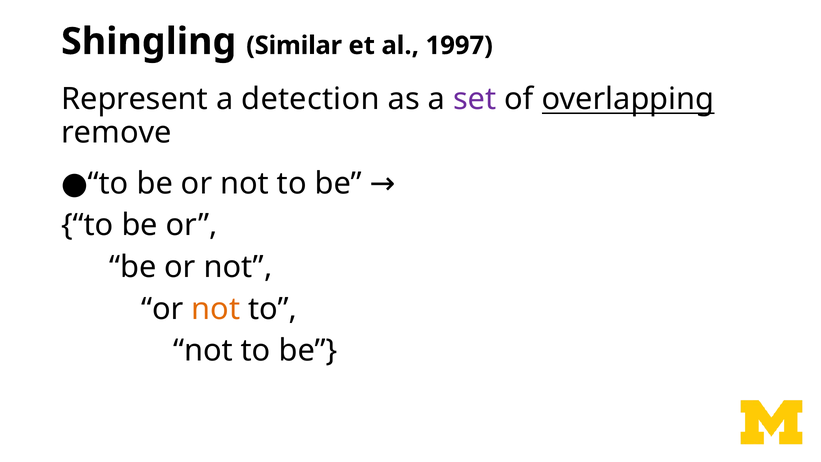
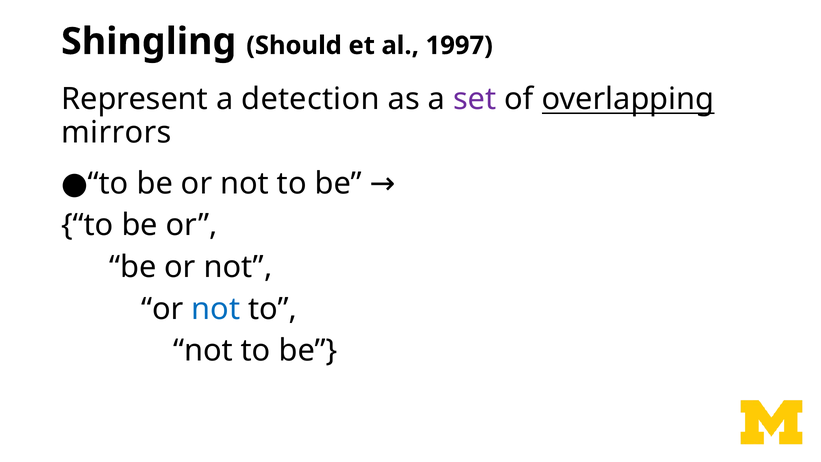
Similar: Similar -> Should
remove: remove -> mirrors
not at (216, 309) colour: orange -> blue
